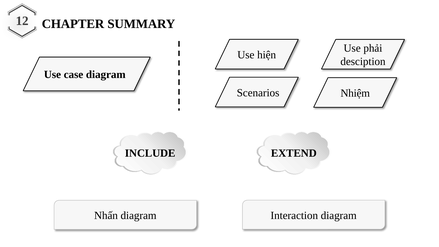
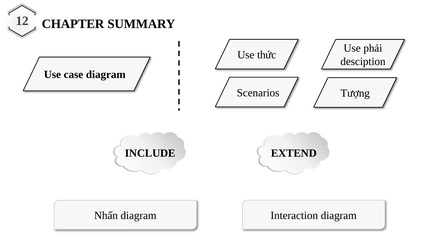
hiện: hiện -> thức
Nhiệm: Nhiệm -> Tượng
